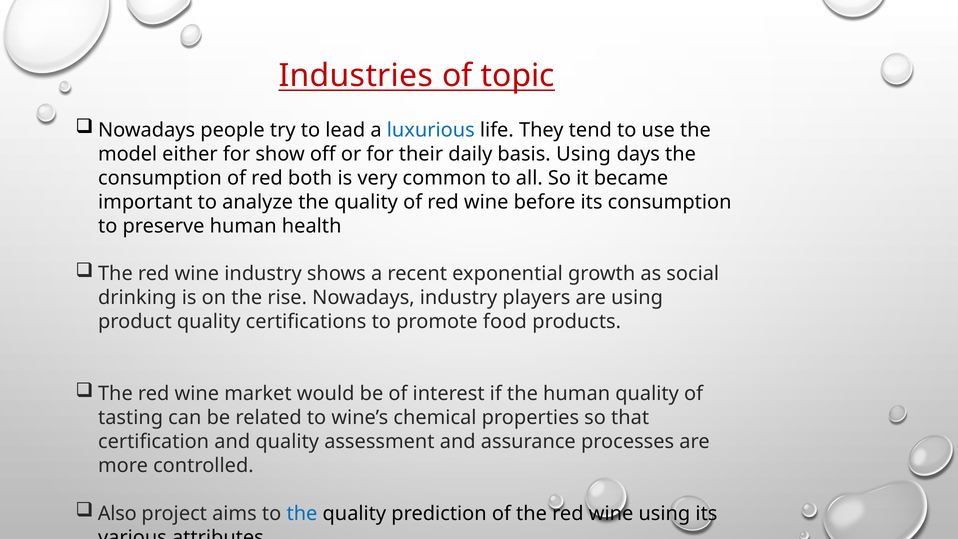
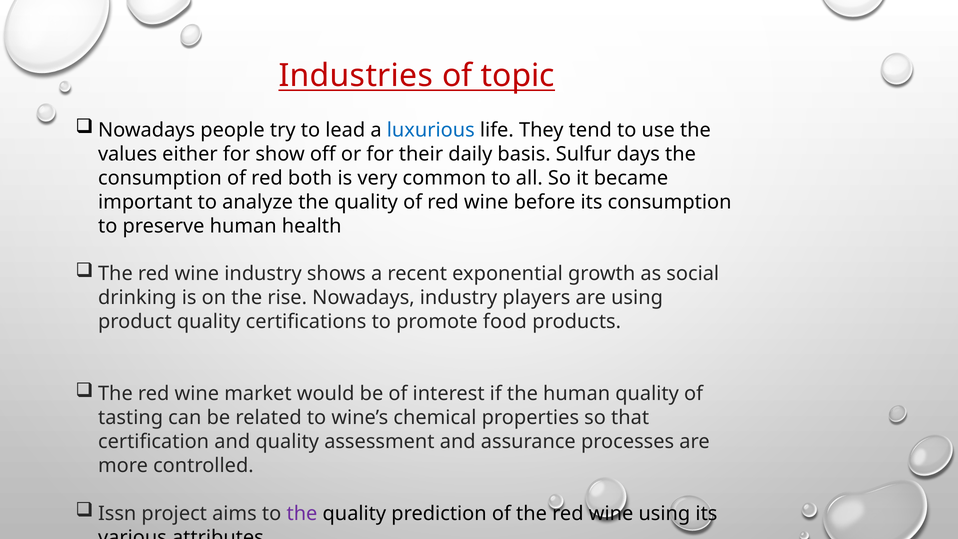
model: model -> values
basis Using: Using -> Sulfur
Also: Also -> Issn
the at (302, 513) colour: blue -> purple
